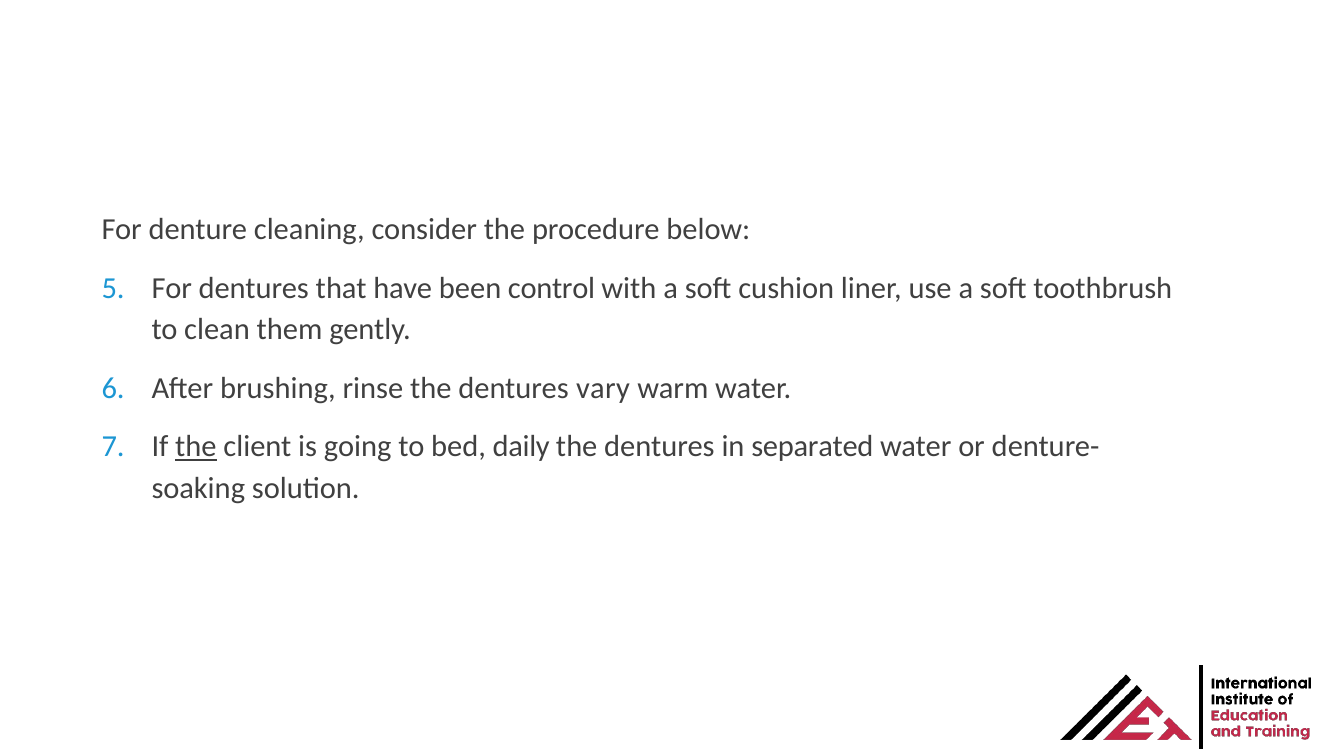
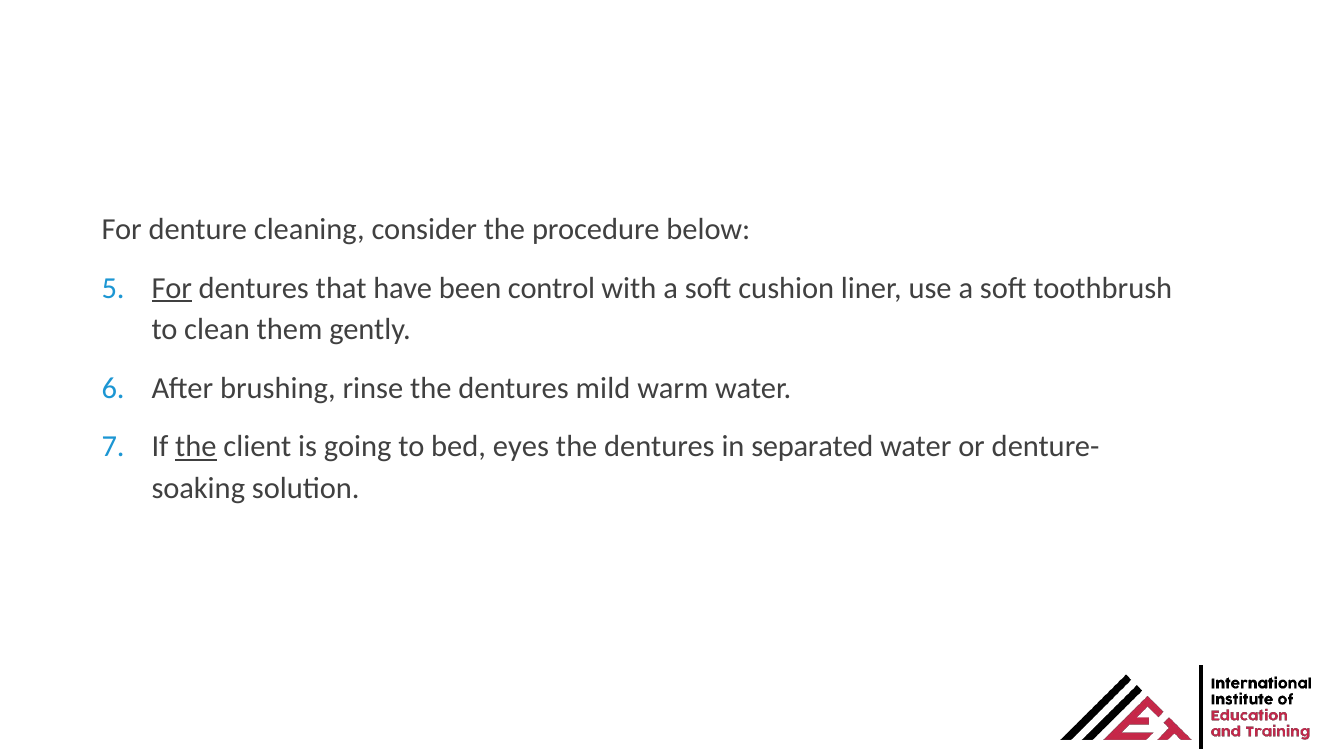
For at (172, 288) underline: none -> present
vary: vary -> mild
daily: daily -> eyes
